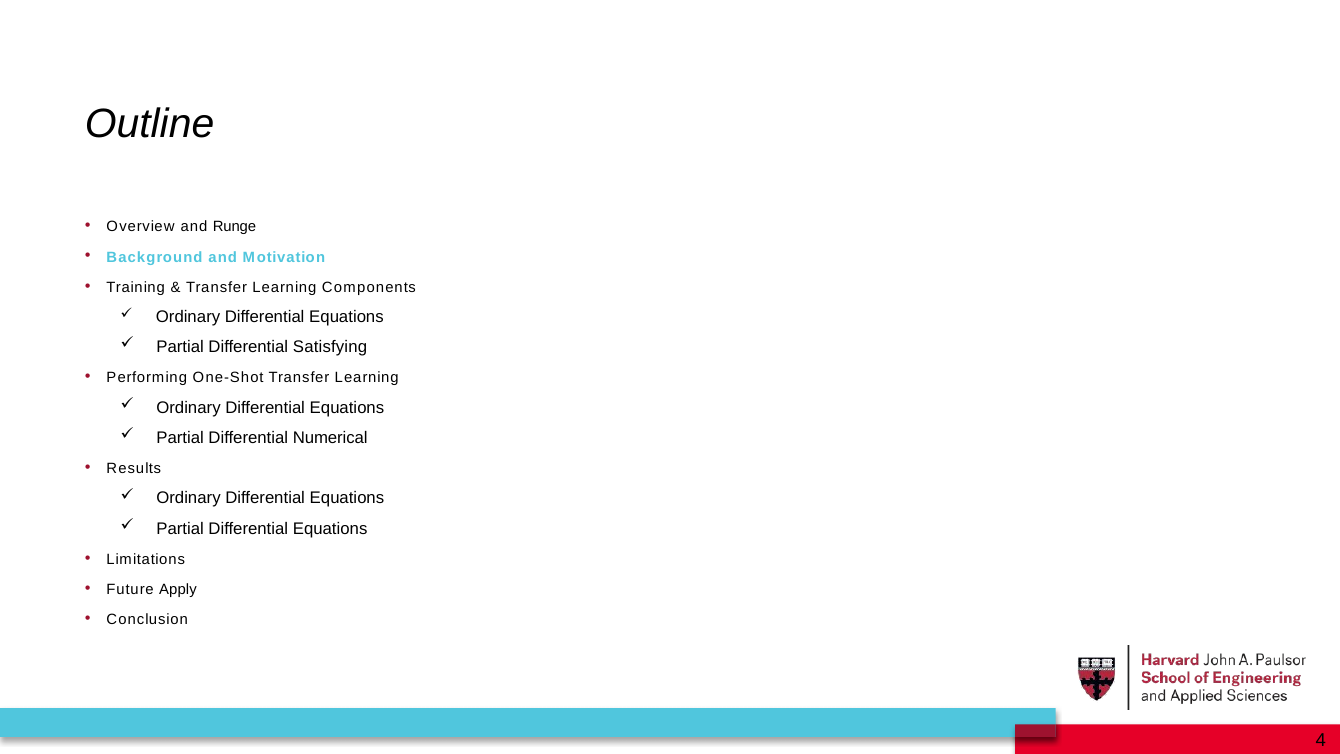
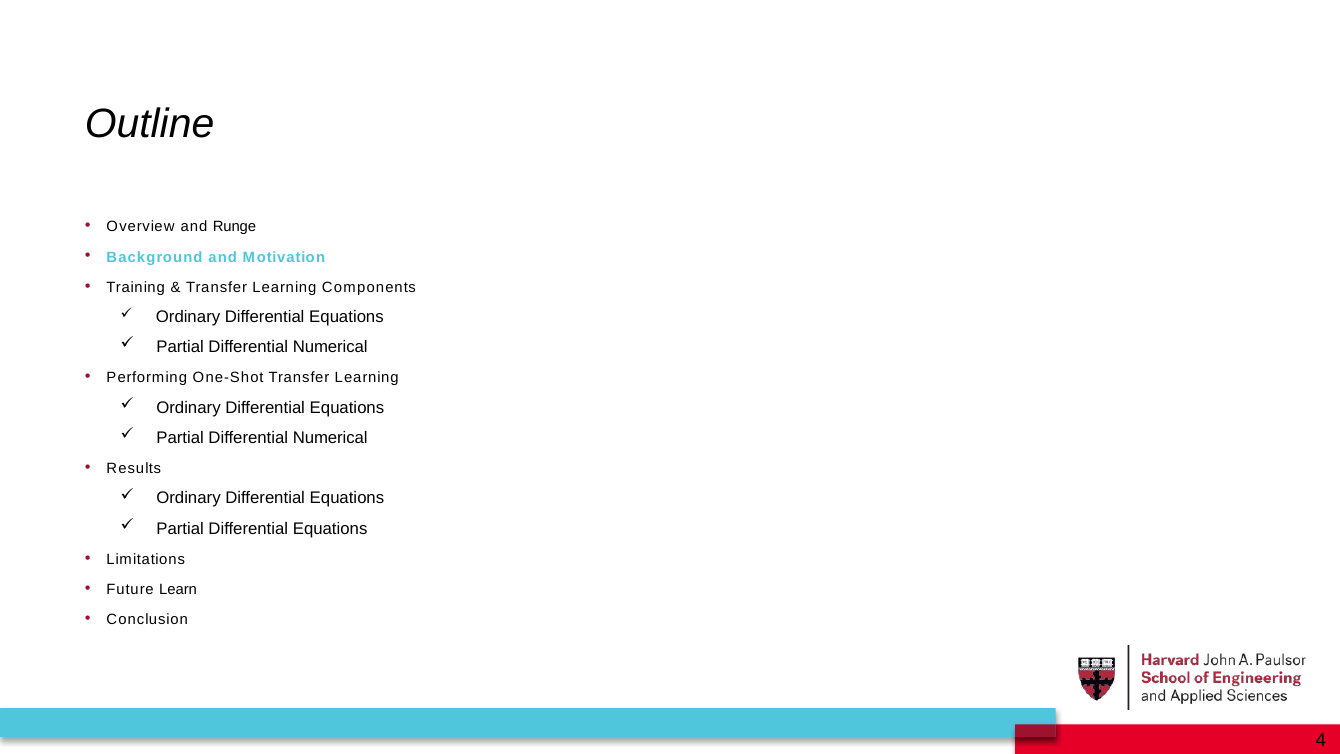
Satisfying at (330, 347): Satisfying -> Numerical
Apply: Apply -> Learn
